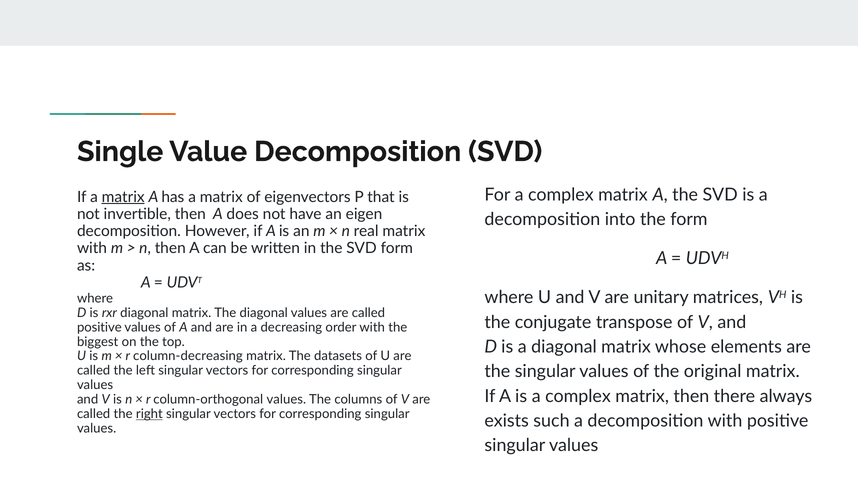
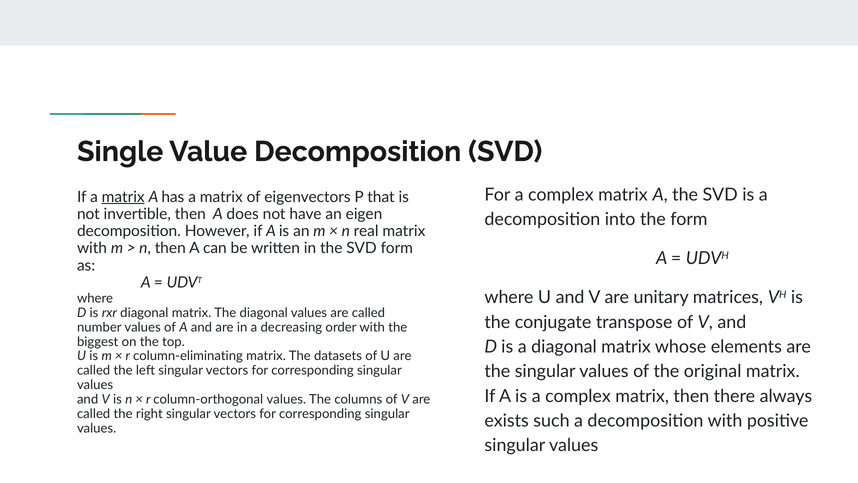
positive at (99, 327): positive -> number
column-decreasing: column-decreasing -> column-eliminating
right underline: present -> none
